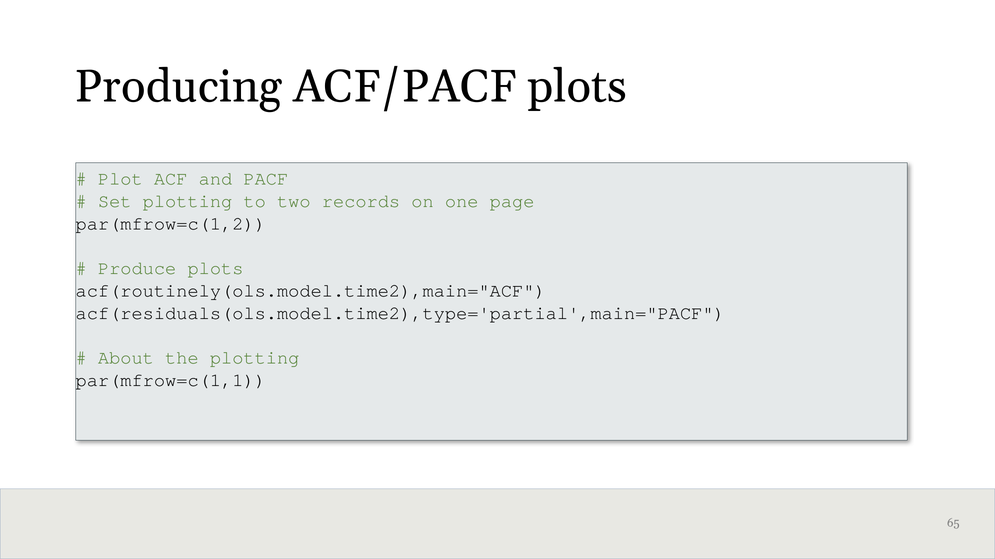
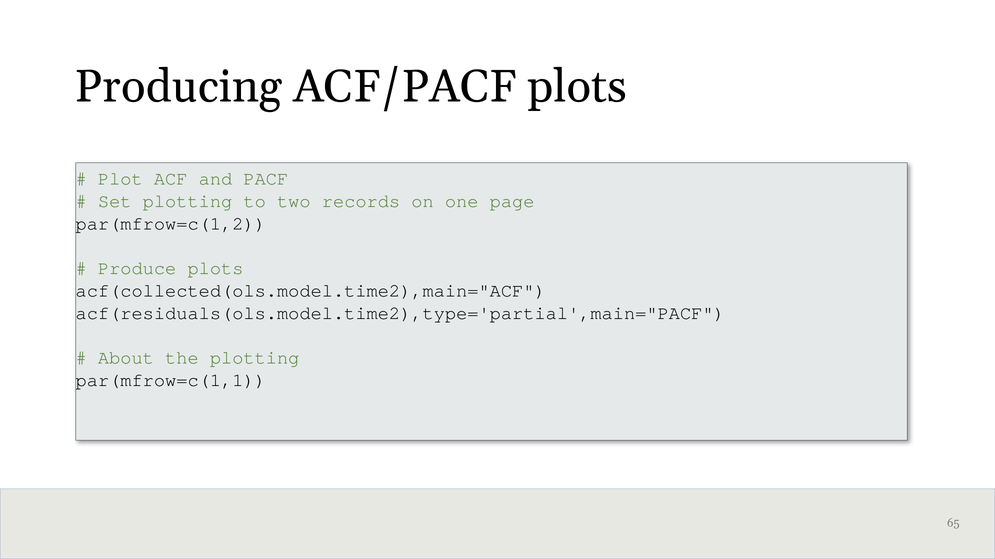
acf(routinely(ols.model.time2),main="ACF: acf(routinely(ols.model.time2),main="ACF -> acf(collected(ols.model.time2),main="ACF
